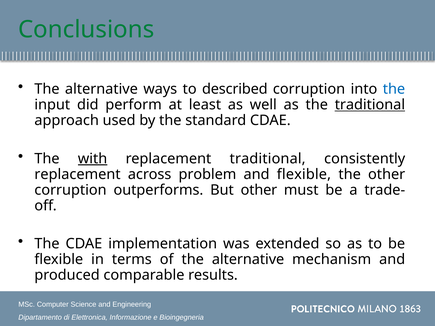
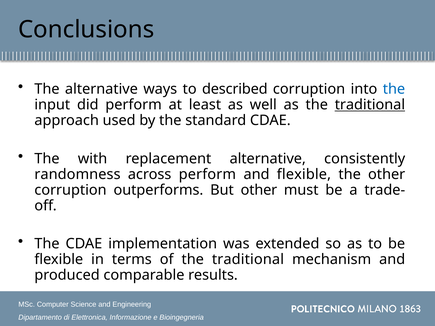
Conclusions colour: green -> black
with underline: present -> none
replacement traditional: traditional -> alternative
replacement at (77, 174): replacement -> randomness
across problem: problem -> perform
of the alternative: alternative -> traditional
